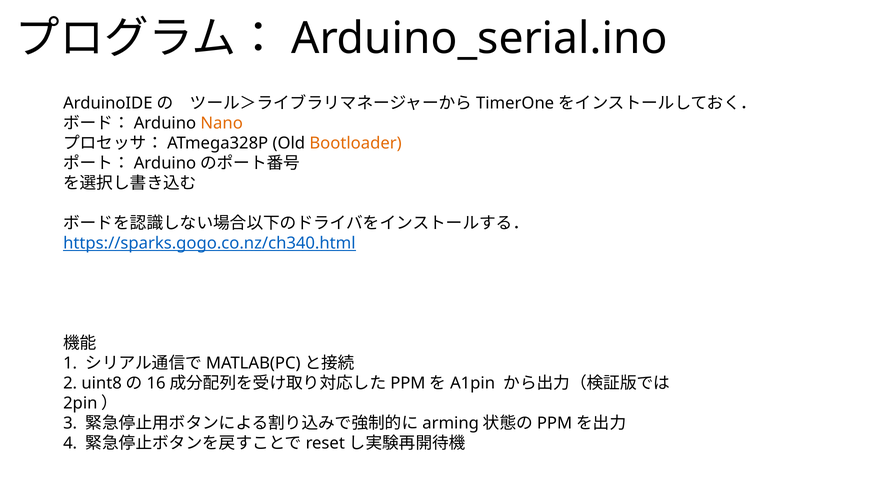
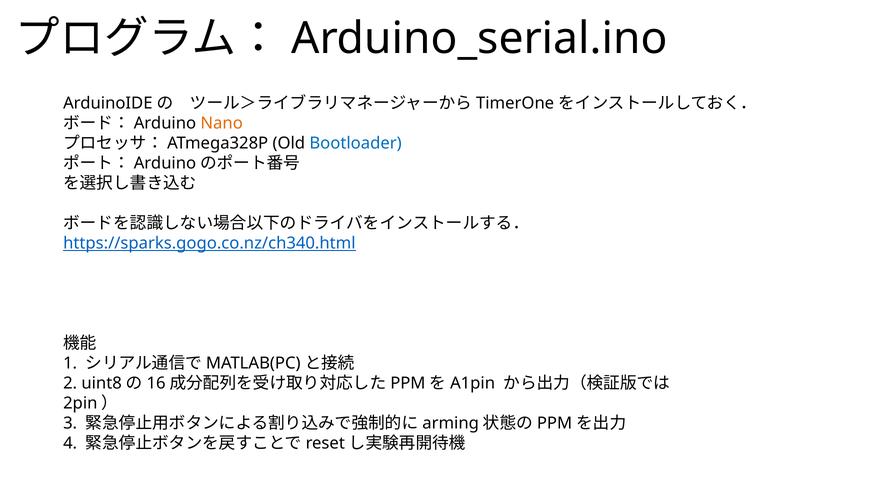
Bootloader colour: orange -> blue
